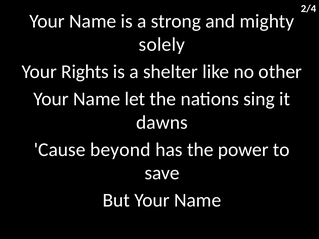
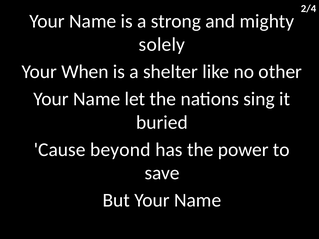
Rights: Rights -> When
dawns: dawns -> buried
